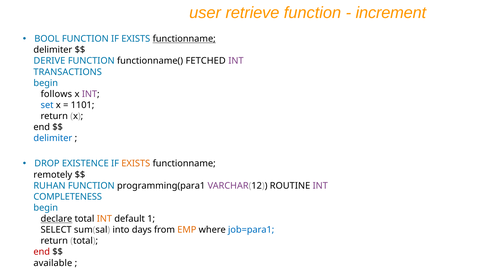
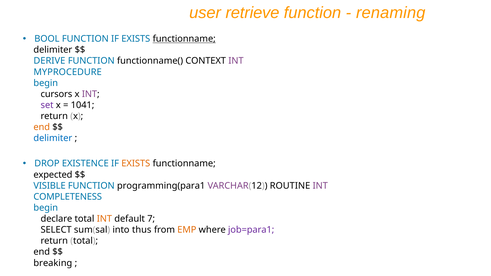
increment: increment -> renaming
FETCHED: FETCHED -> CONTEXT
TRANSACTIONS: TRANSACTIONS -> MYPROCEDURE
follows: follows -> cursors
set colour: blue -> purple
1101: 1101 -> 1041
end at (42, 127) colour: black -> orange
remotely: remotely -> expected
RUHAN: RUHAN -> VISIBLE
declare underline: present -> none
1: 1 -> 7
days: days -> thus
job=para1 colour: blue -> purple
end at (42, 252) colour: red -> black
available: available -> breaking
